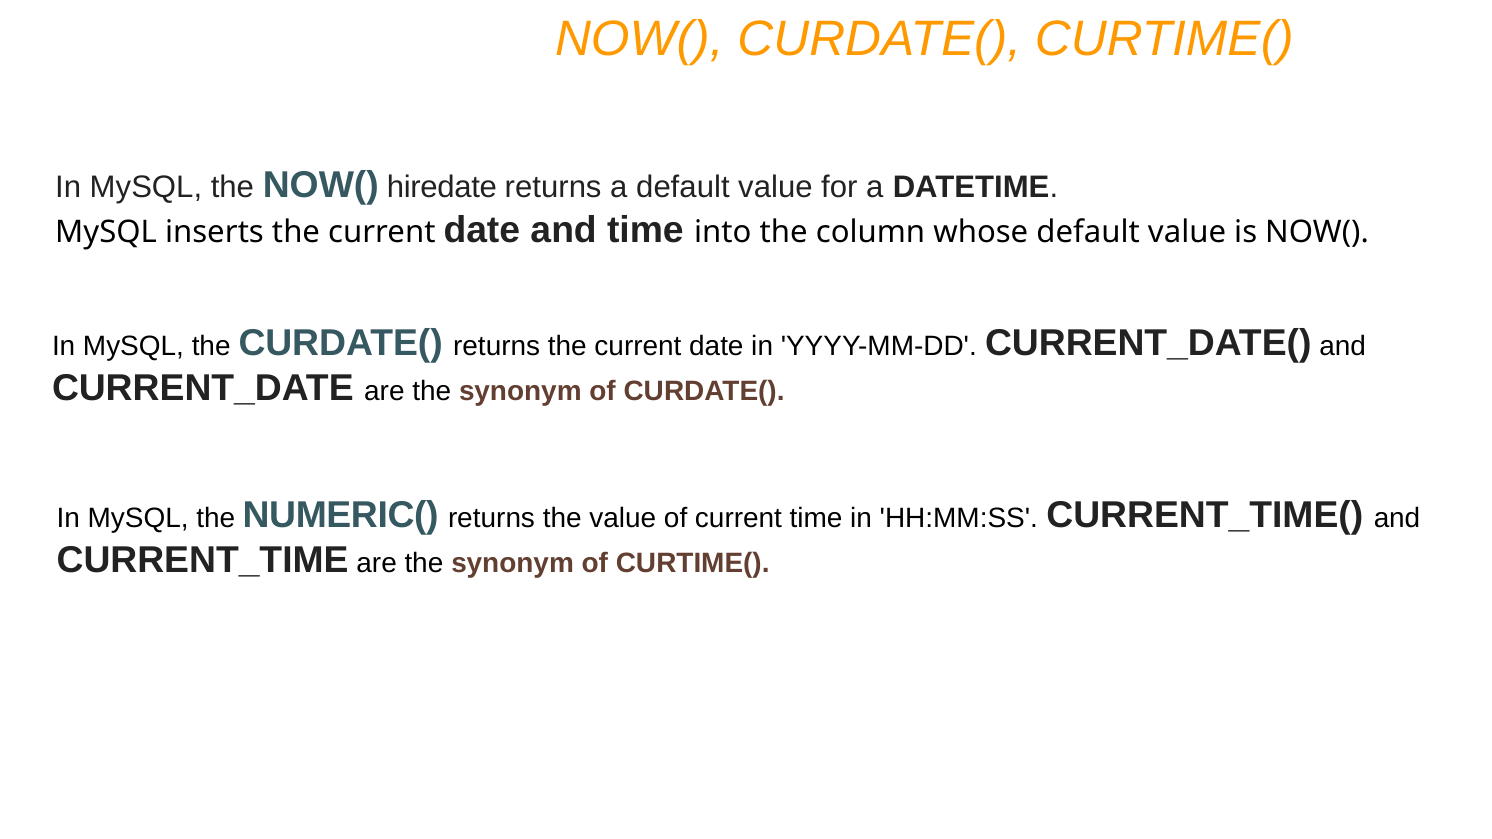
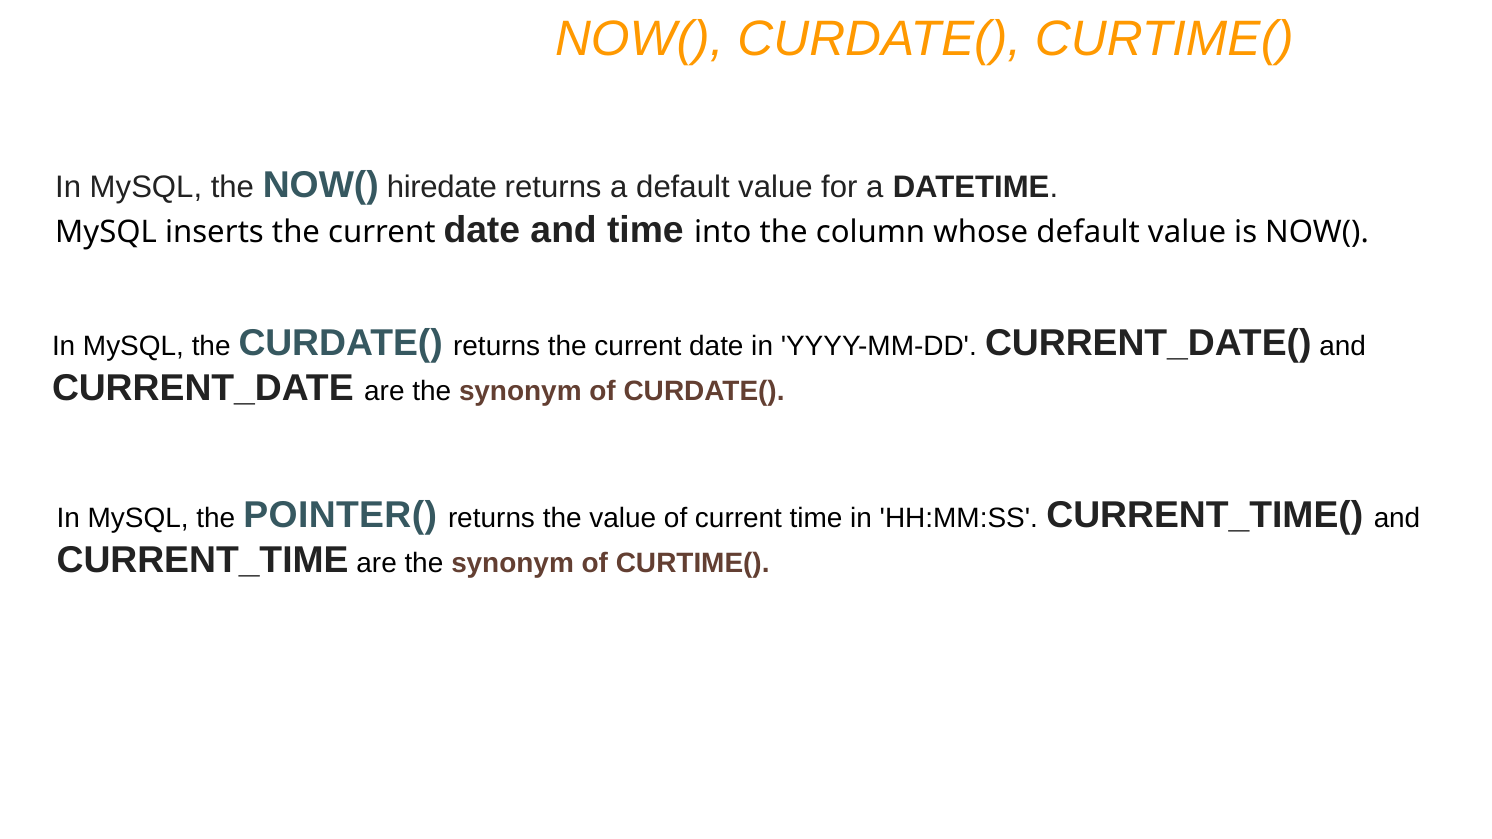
NUMERIC(: NUMERIC( -> POINTER(
